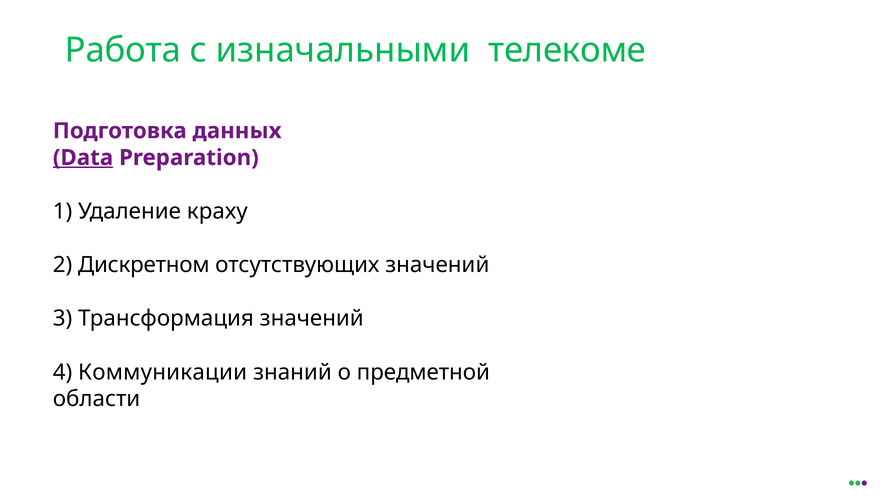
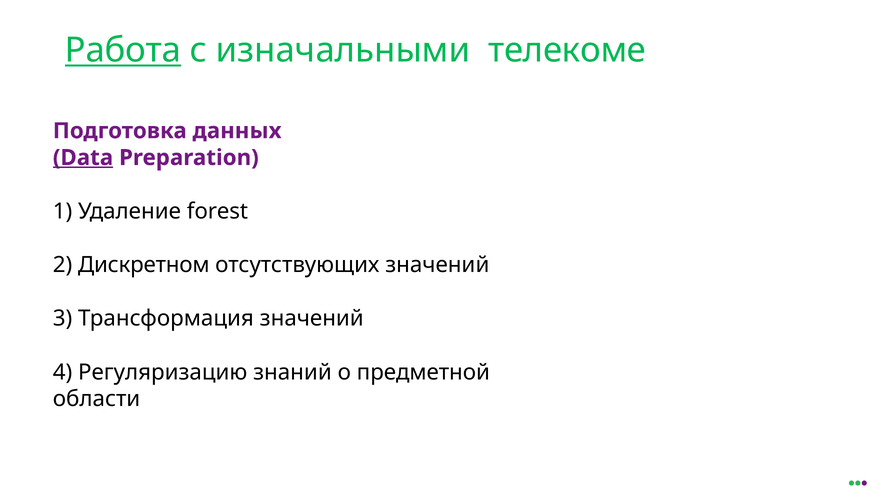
Работа underline: none -> present
краху: краху -> forest
Коммуникации: Коммуникации -> Регуляризацию
